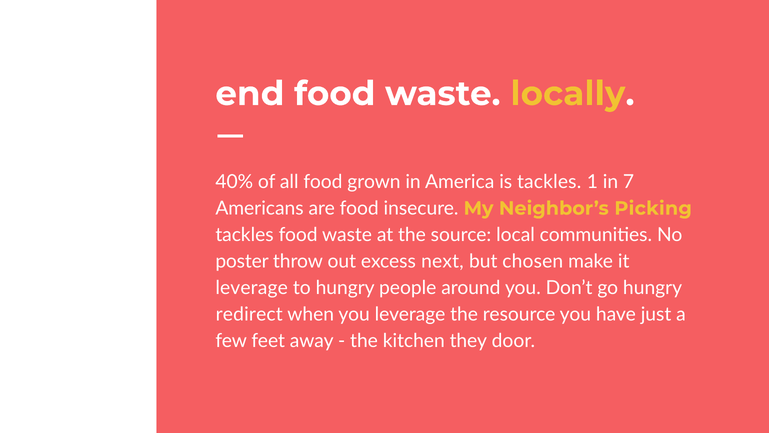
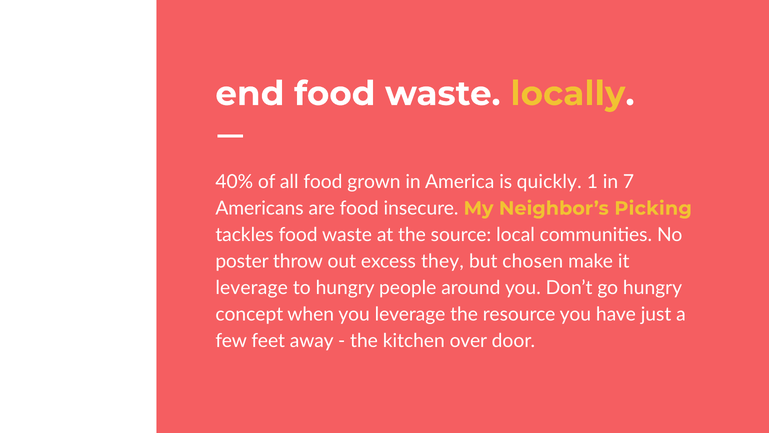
is tackles: tackles -> quickly
next: next -> they
redirect: redirect -> concept
they: they -> over
